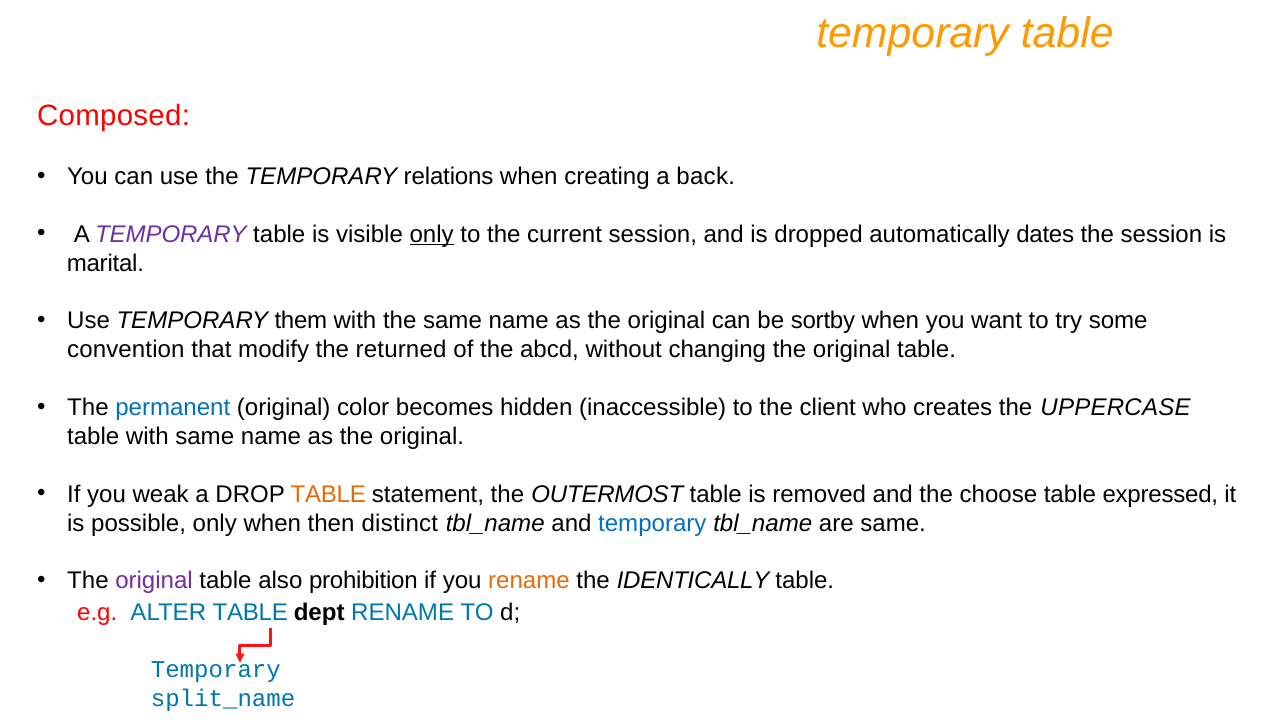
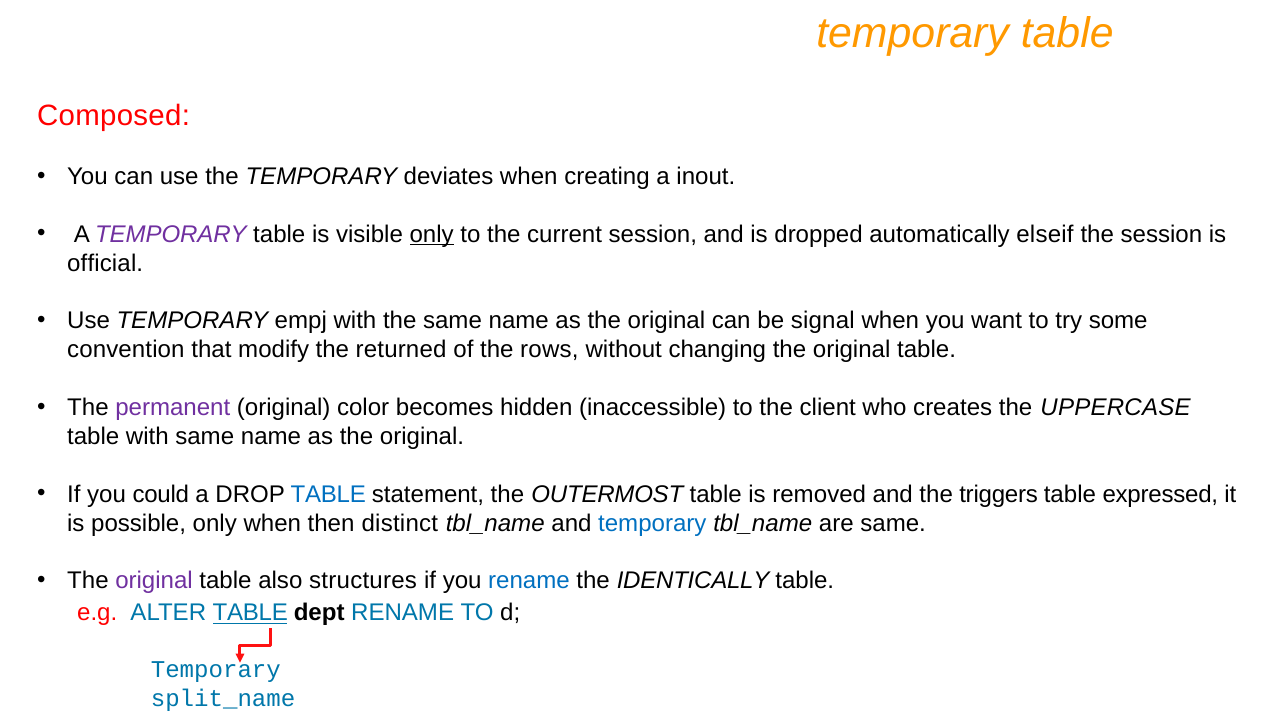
relations: relations -> deviates
back: back -> inout
dates: dates -> elseif
marital: marital -> official
them: them -> empj
sortby: sortby -> signal
abcd: abcd -> rows
permanent colour: blue -> purple
weak: weak -> could
TABLE at (328, 494) colour: orange -> blue
choose: choose -> triggers
prohibition: prohibition -> structures
rename at (529, 581) colour: orange -> blue
TABLE at (250, 613) underline: none -> present
